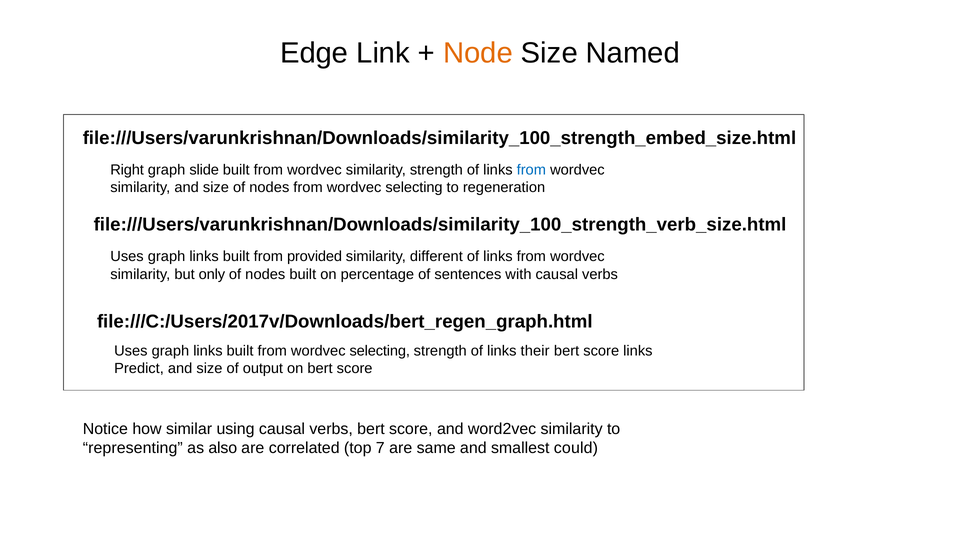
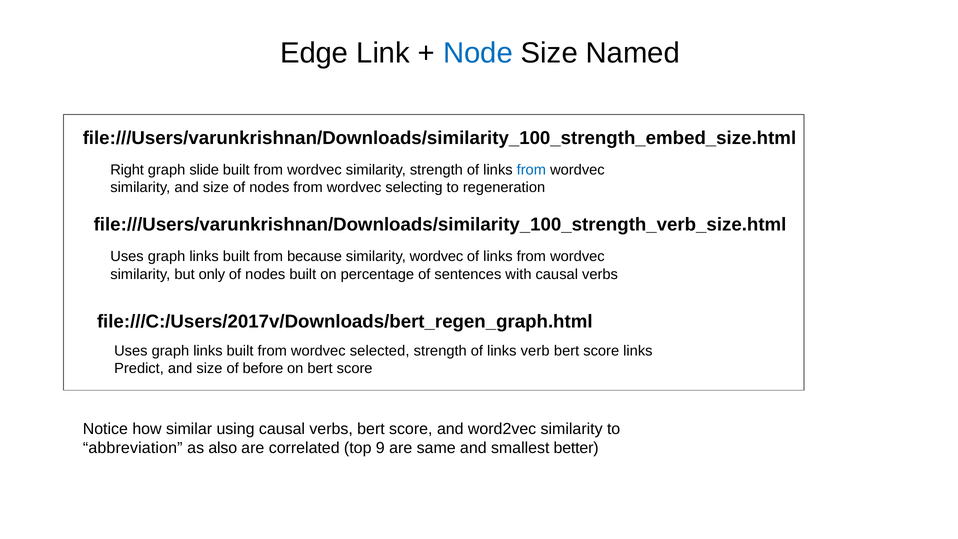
Node colour: orange -> blue
provided: provided -> because
similarity different: different -> wordvec
built from wordvec selecting: selecting -> selected
their: their -> verb
output: output -> before
representing: representing -> abbreviation
7: 7 -> 9
could: could -> better
